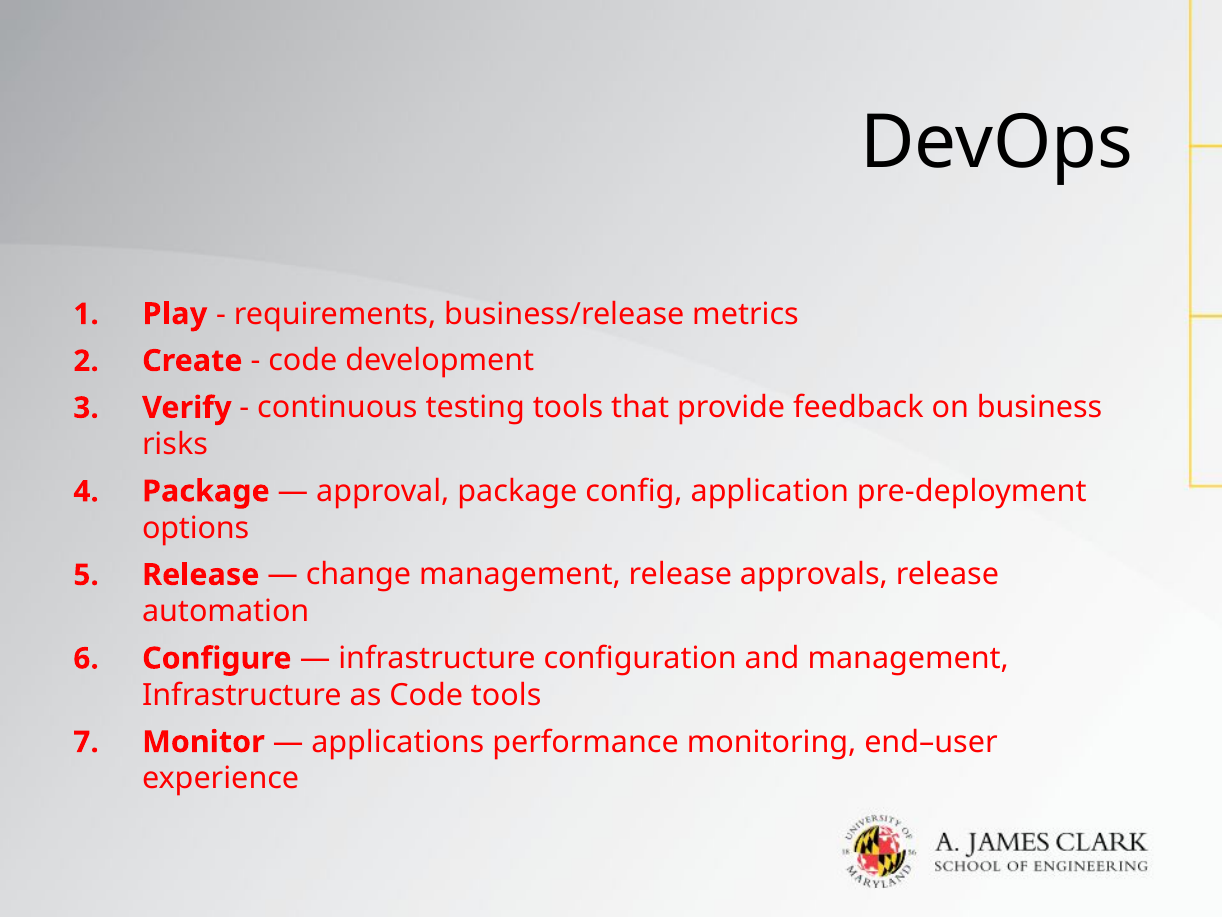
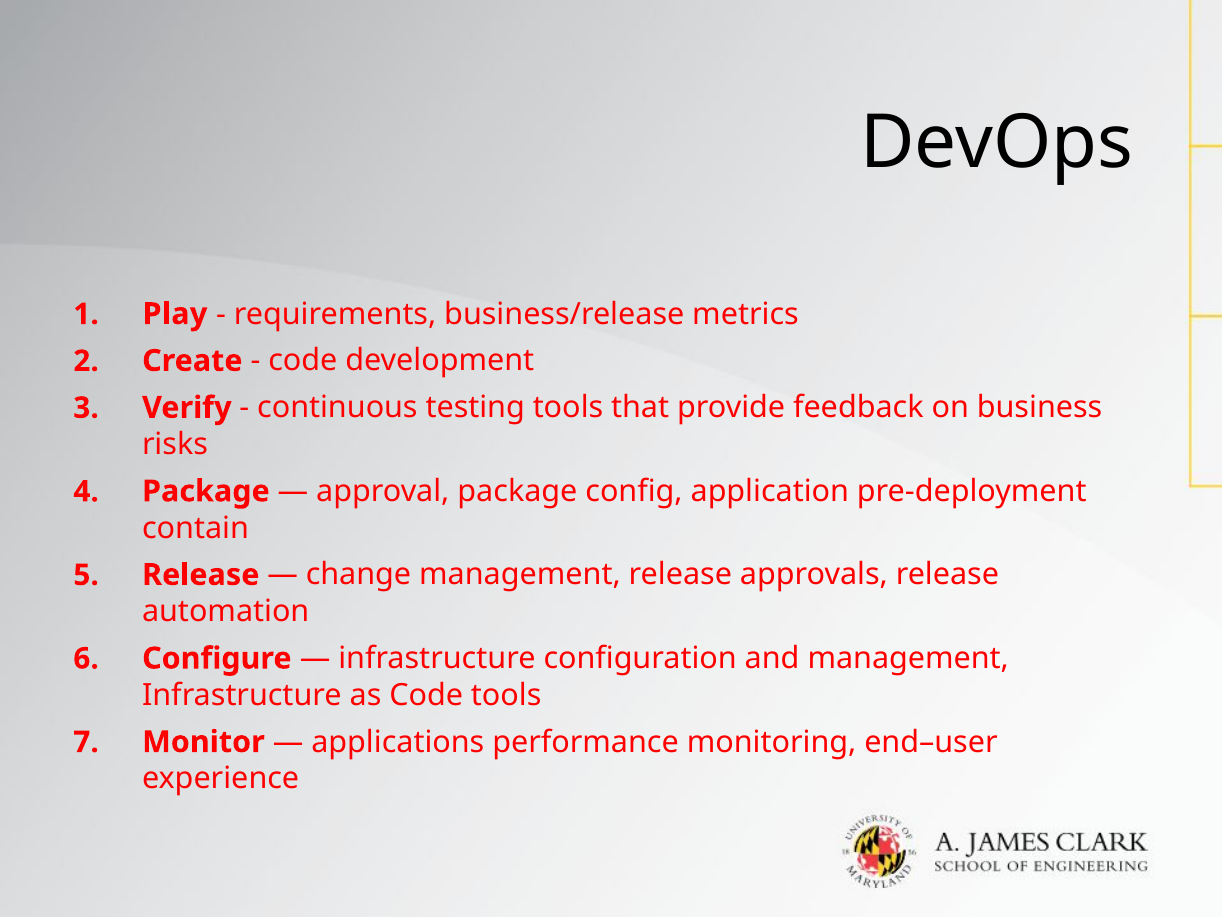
options: options -> contain
